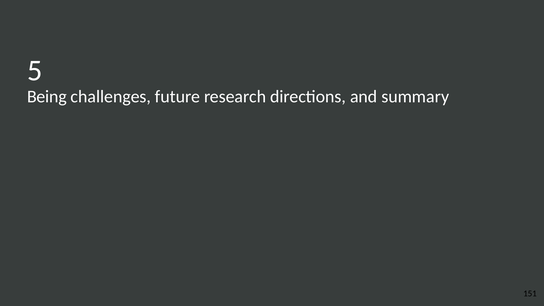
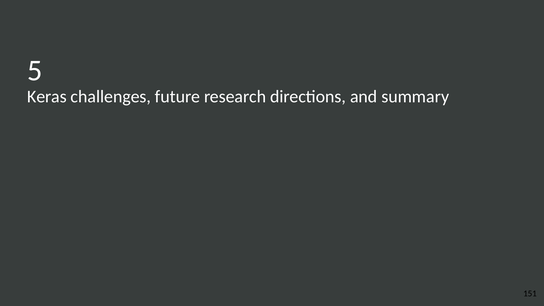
Being: Being -> Keras
